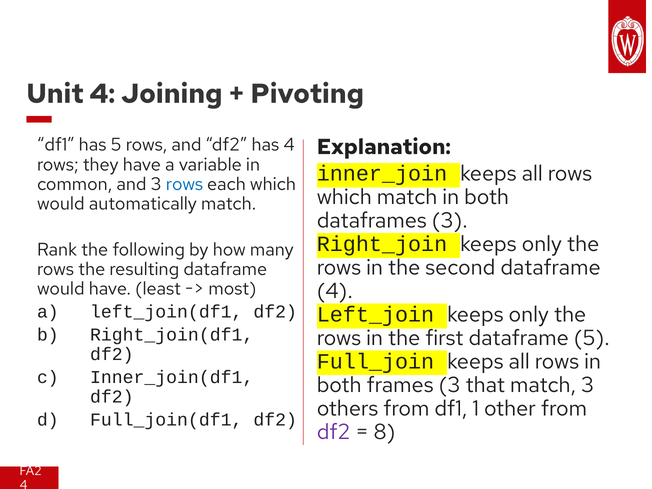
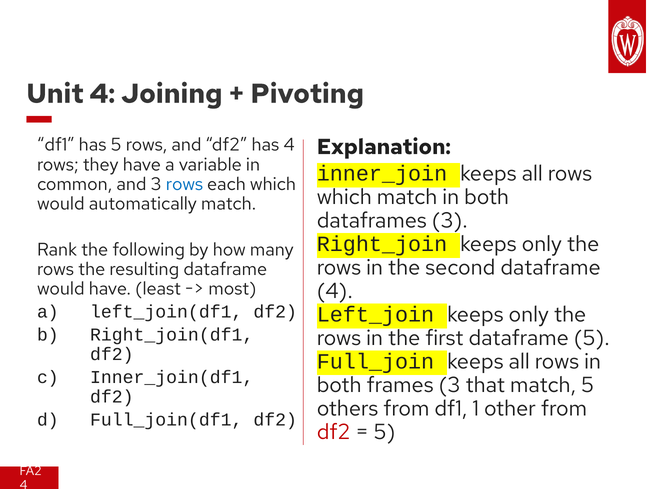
match 3: 3 -> 5
df2 at (334, 432) colour: purple -> red
8 at (384, 432): 8 -> 5
